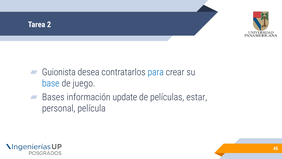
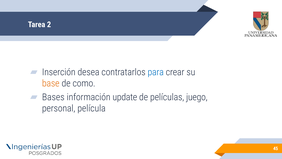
Guionista: Guionista -> Inserción
base colour: blue -> orange
juego: juego -> como
estar: estar -> juego
